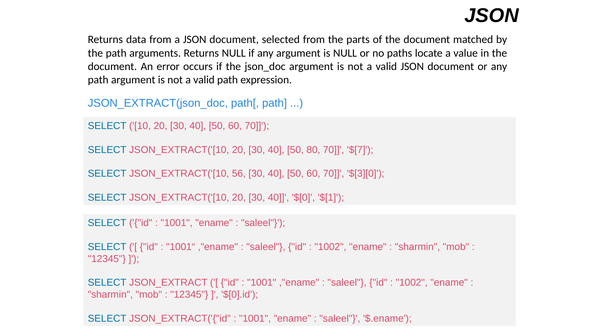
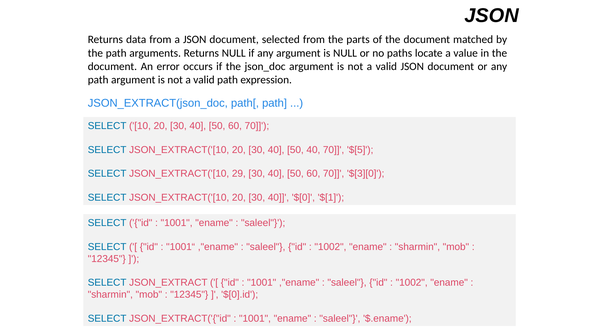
50 80: 80 -> 40
$[7: $[7 -> $[5
56: 56 -> 29
